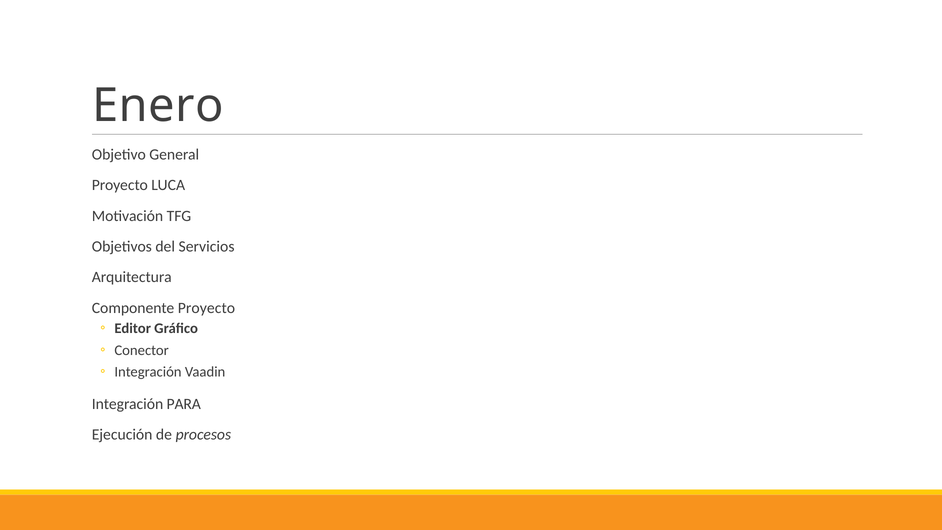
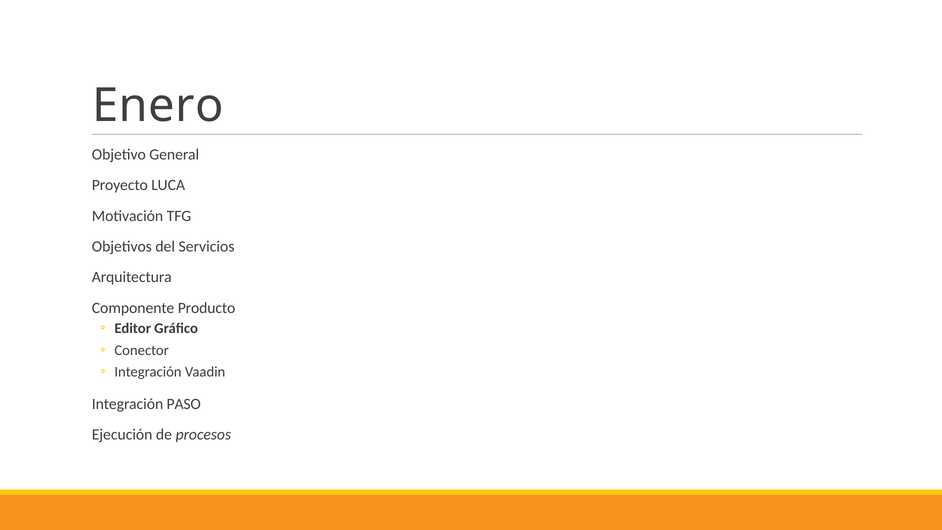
Componente Proyecto: Proyecto -> Producto
PARA: PARA -> PASO
